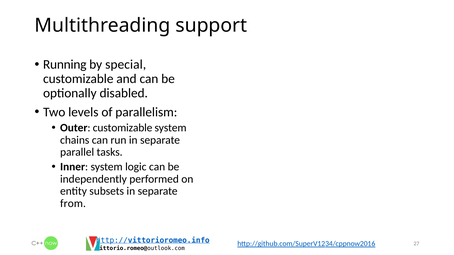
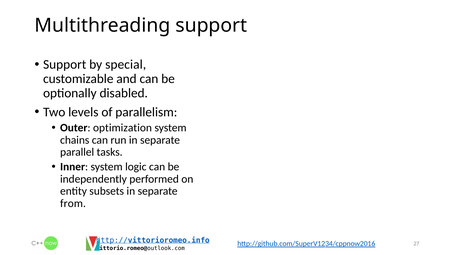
Running at (65, 65): Running -> Support
Outer customizable: customizable -> optimization
